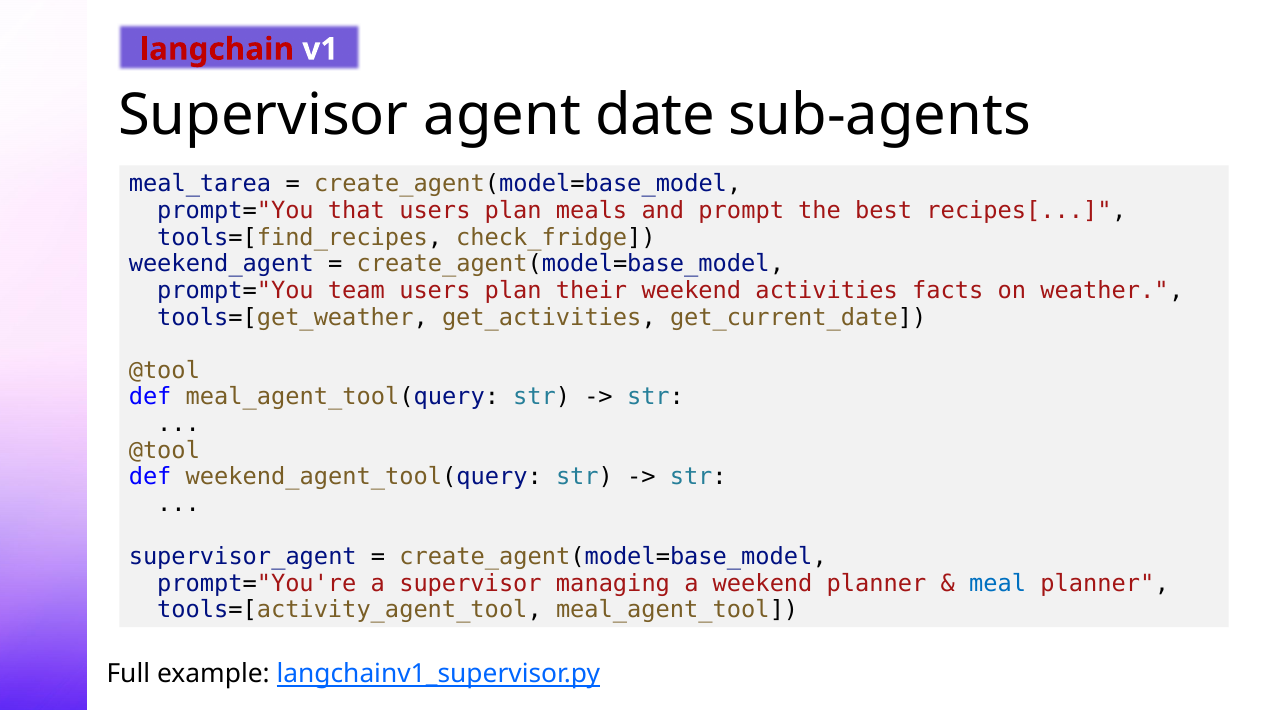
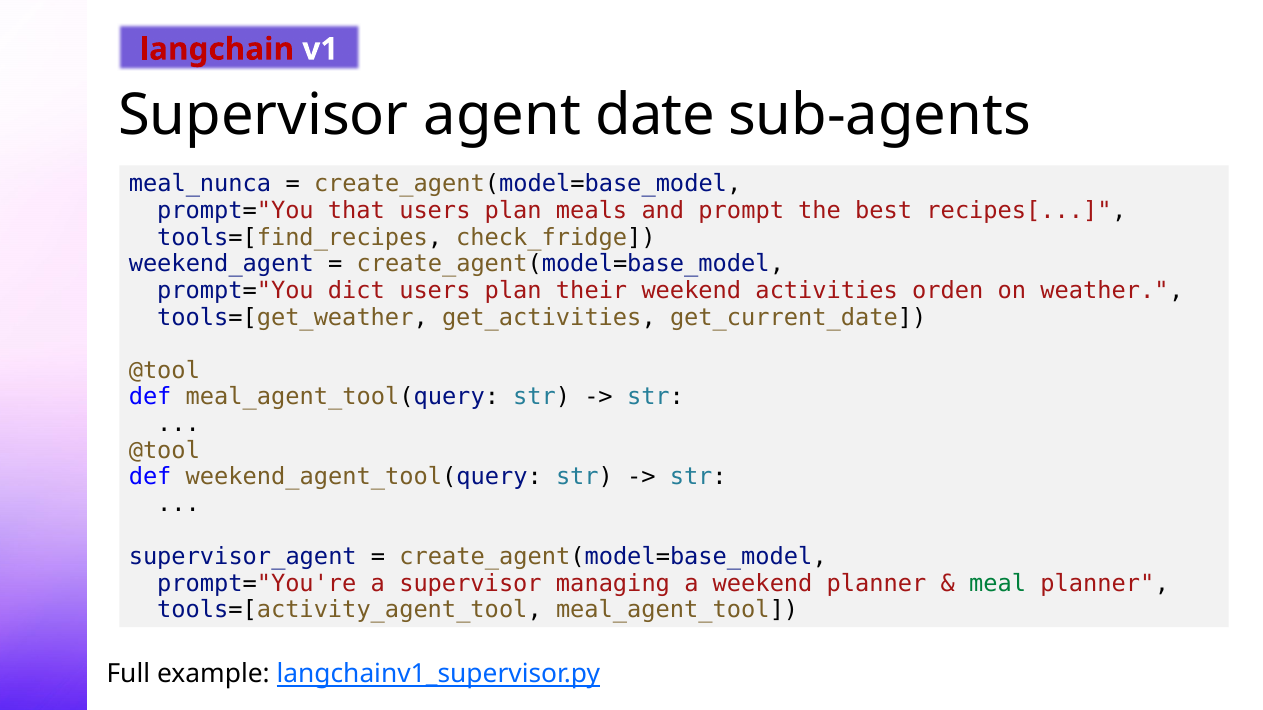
meal_tarea: meal_tarea -> meal_nunca
team: team -> dict
facts: facts -> orden
meal colour: blue -> green
